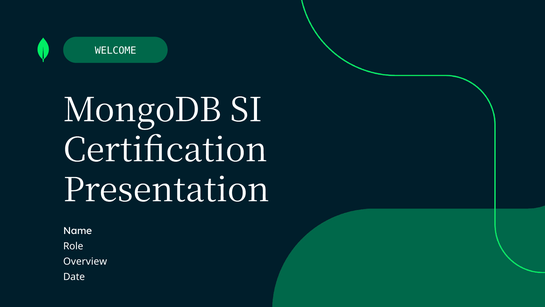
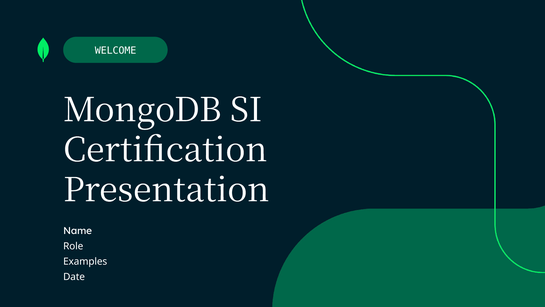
Overview: Overview -> Examples
